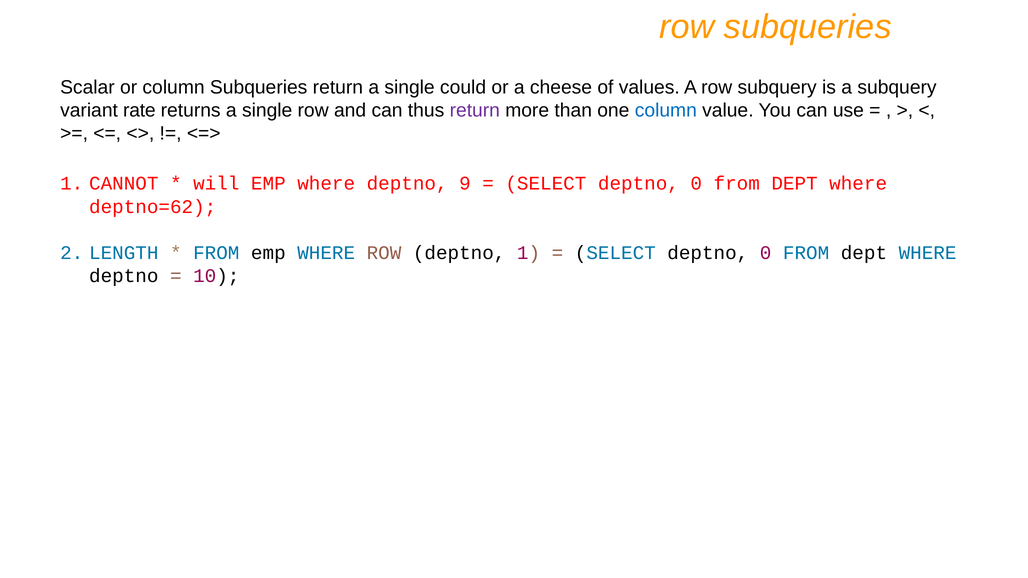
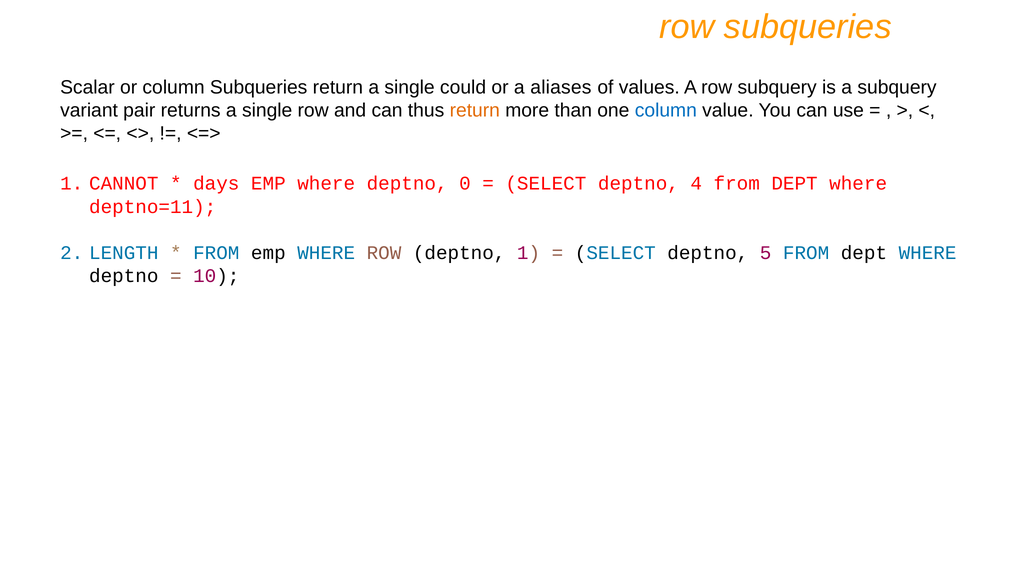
cheese: cheese -> aliases
rate: rate -> pair
return at (475, 110) colour: purple -> orange
will: will -> days
9: 9 -> 0
0 at (696, 184): 0 -> 4
deptno=62: deptno=62 -> deptno=11
0 at (766, 253): 0 -> 5
